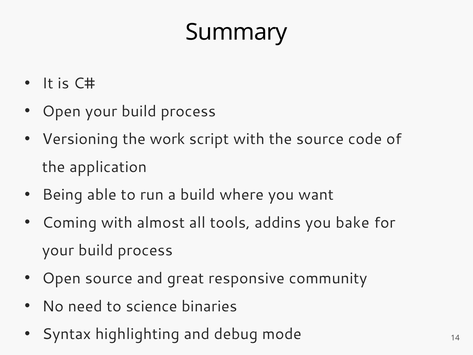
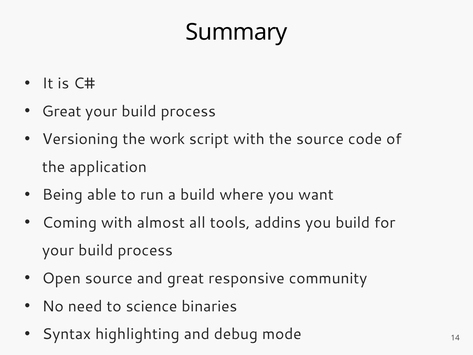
Open at (61, 111): Open -> Great
you bake: bake -> build
